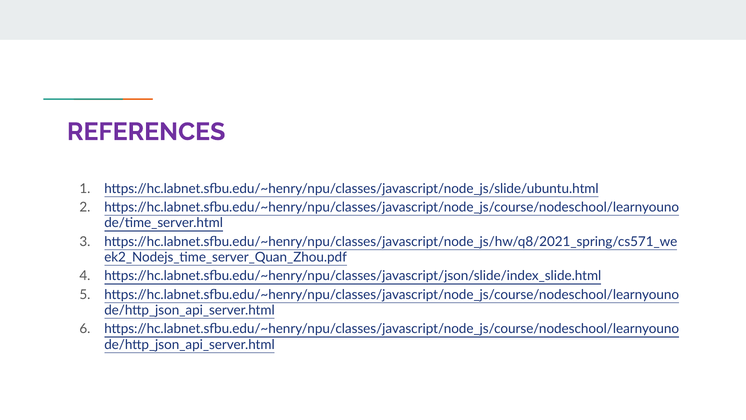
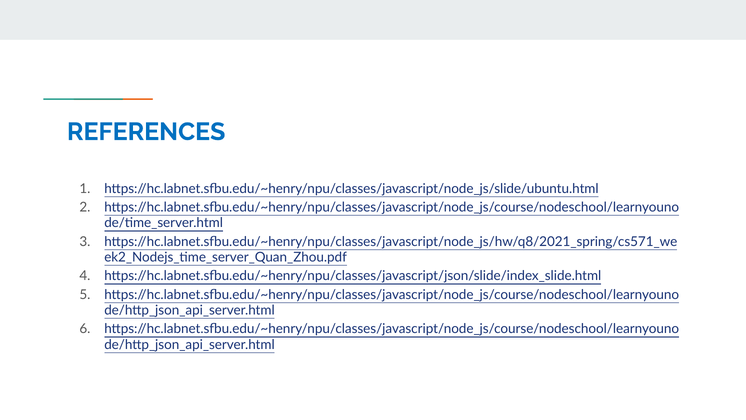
REFERENCES colour: purple -> blue
